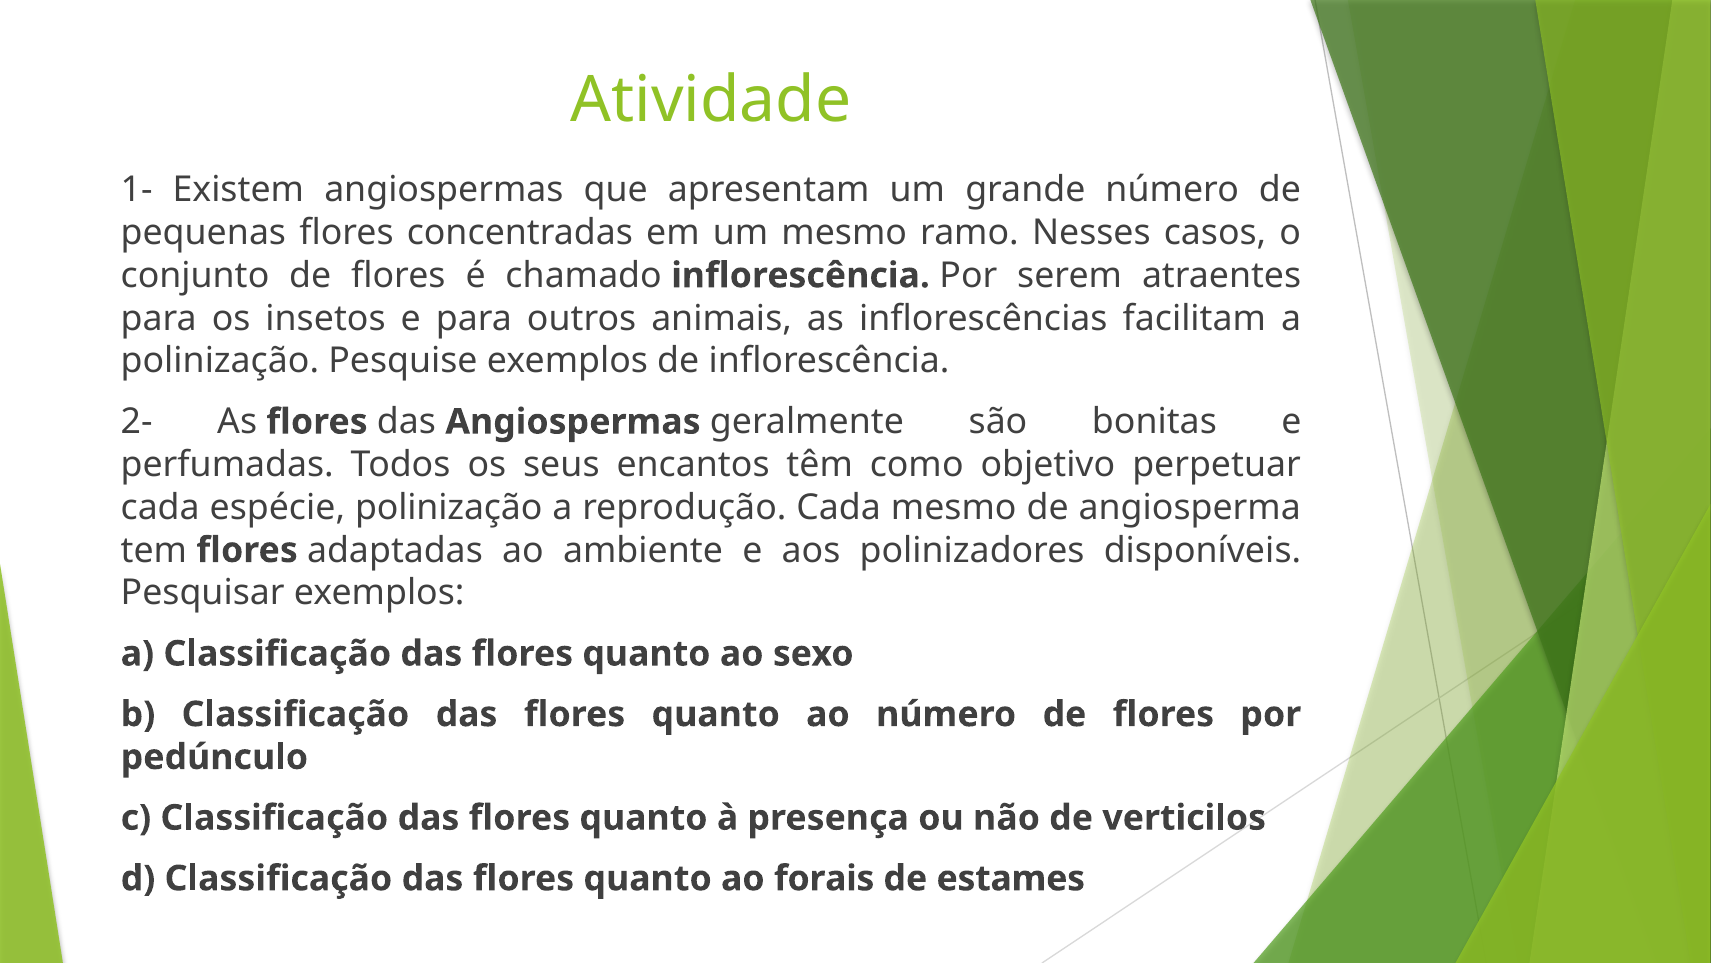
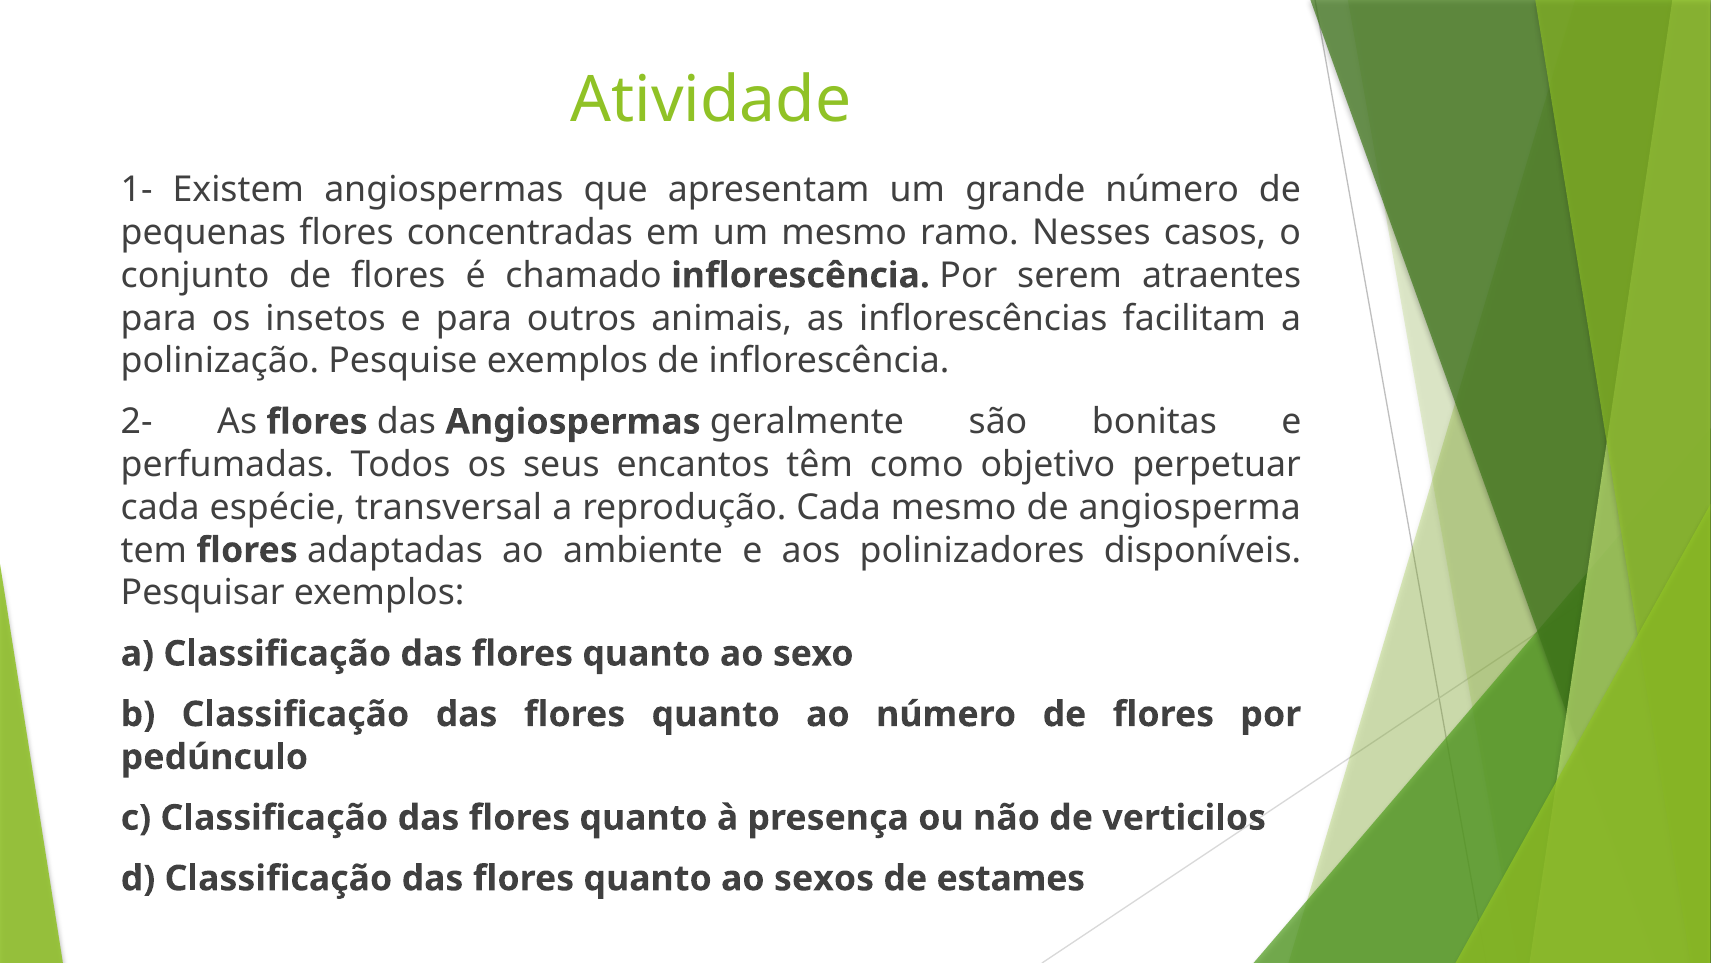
espécie polinização: polinização -> transversal
forais: forais -> sexos
